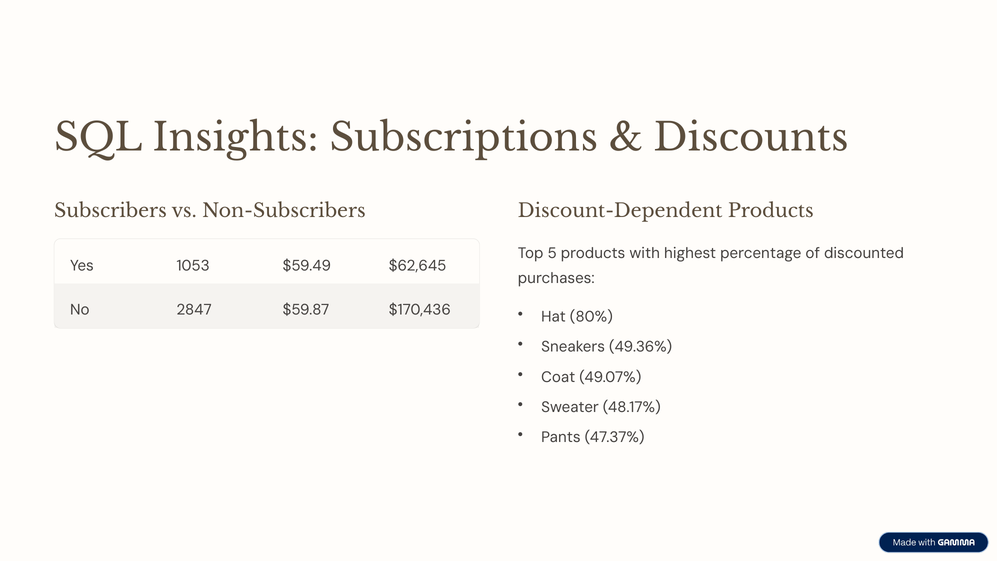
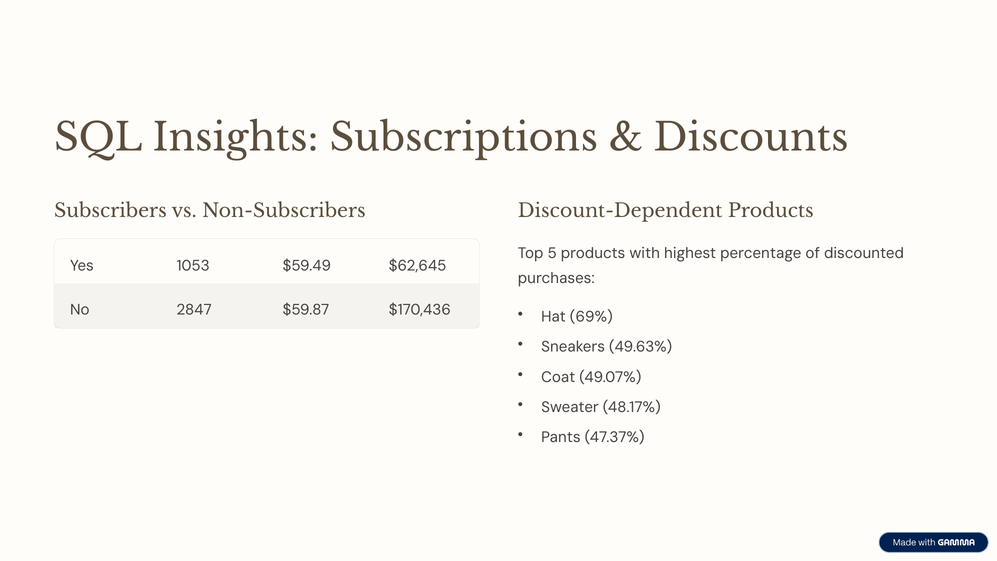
80%: 80% -> 69%
49.36%: 49.36% -> 49.63%
